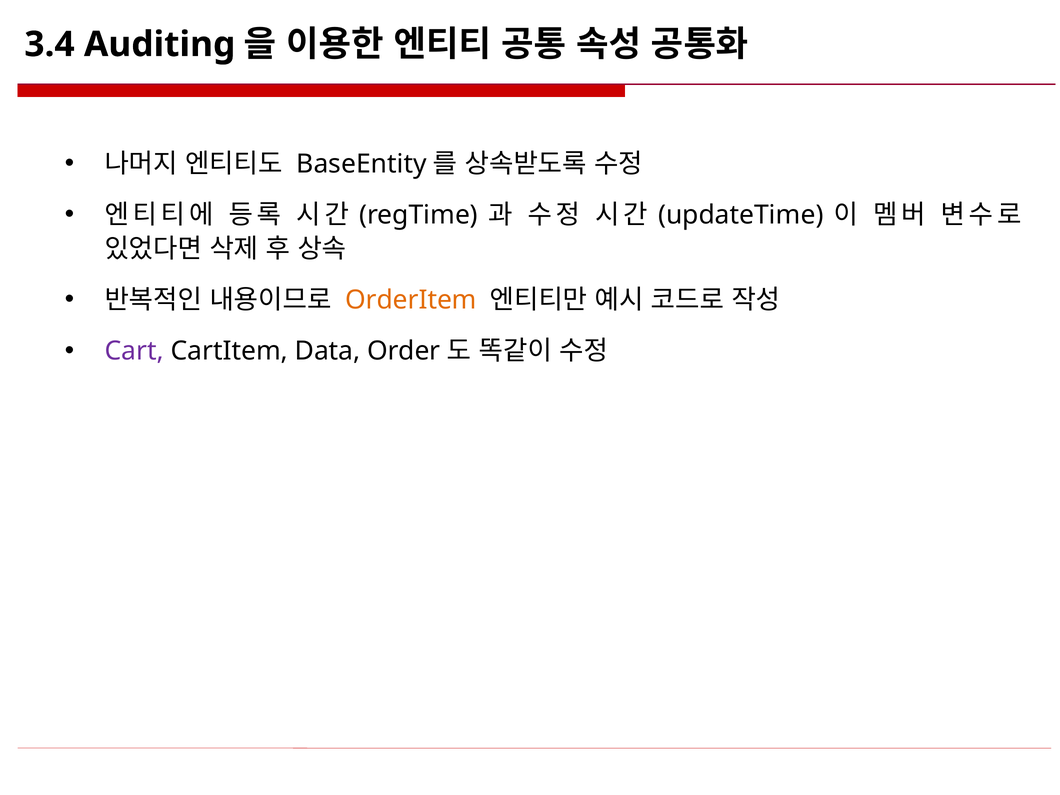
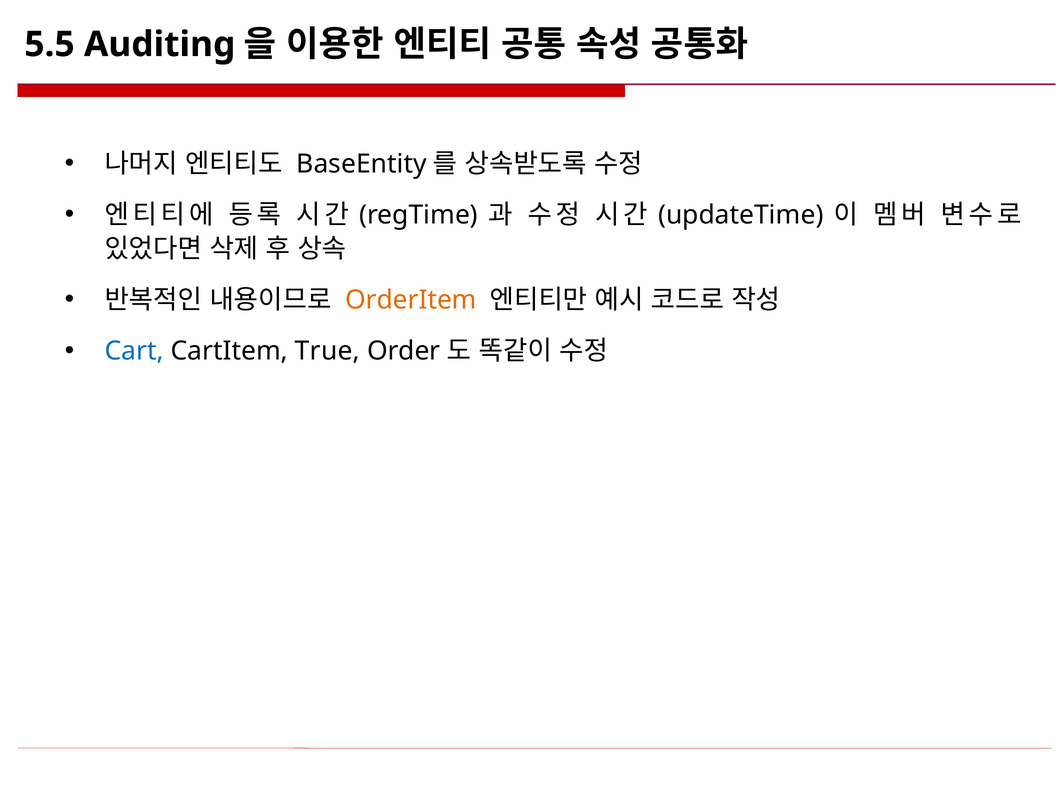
3.4: 3.4 -> 5.5
Cart colour: purple -> blue
Data: Data -> True
